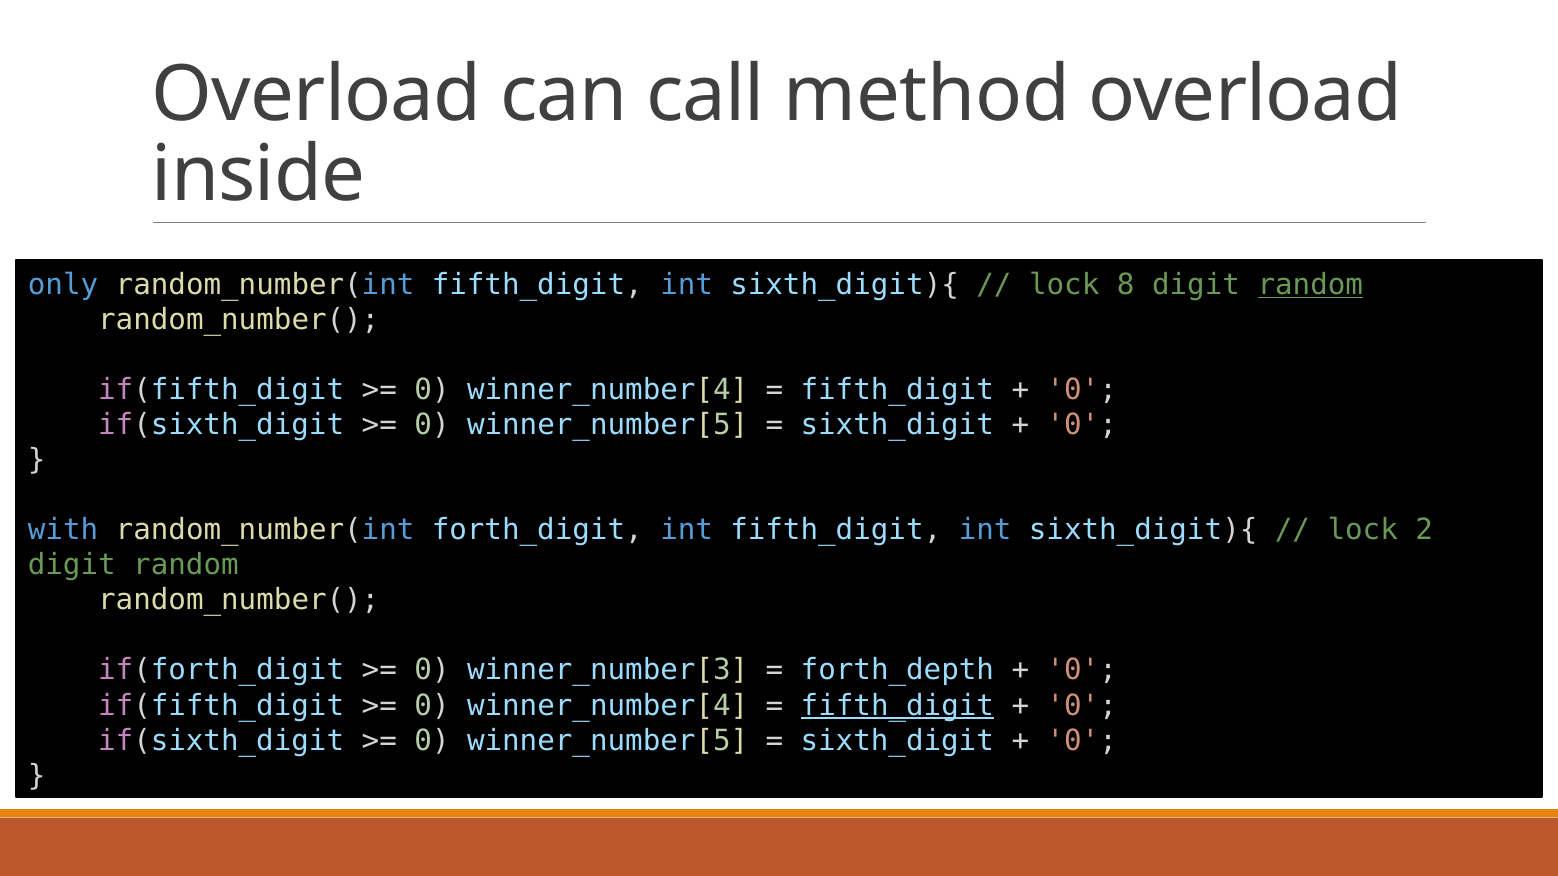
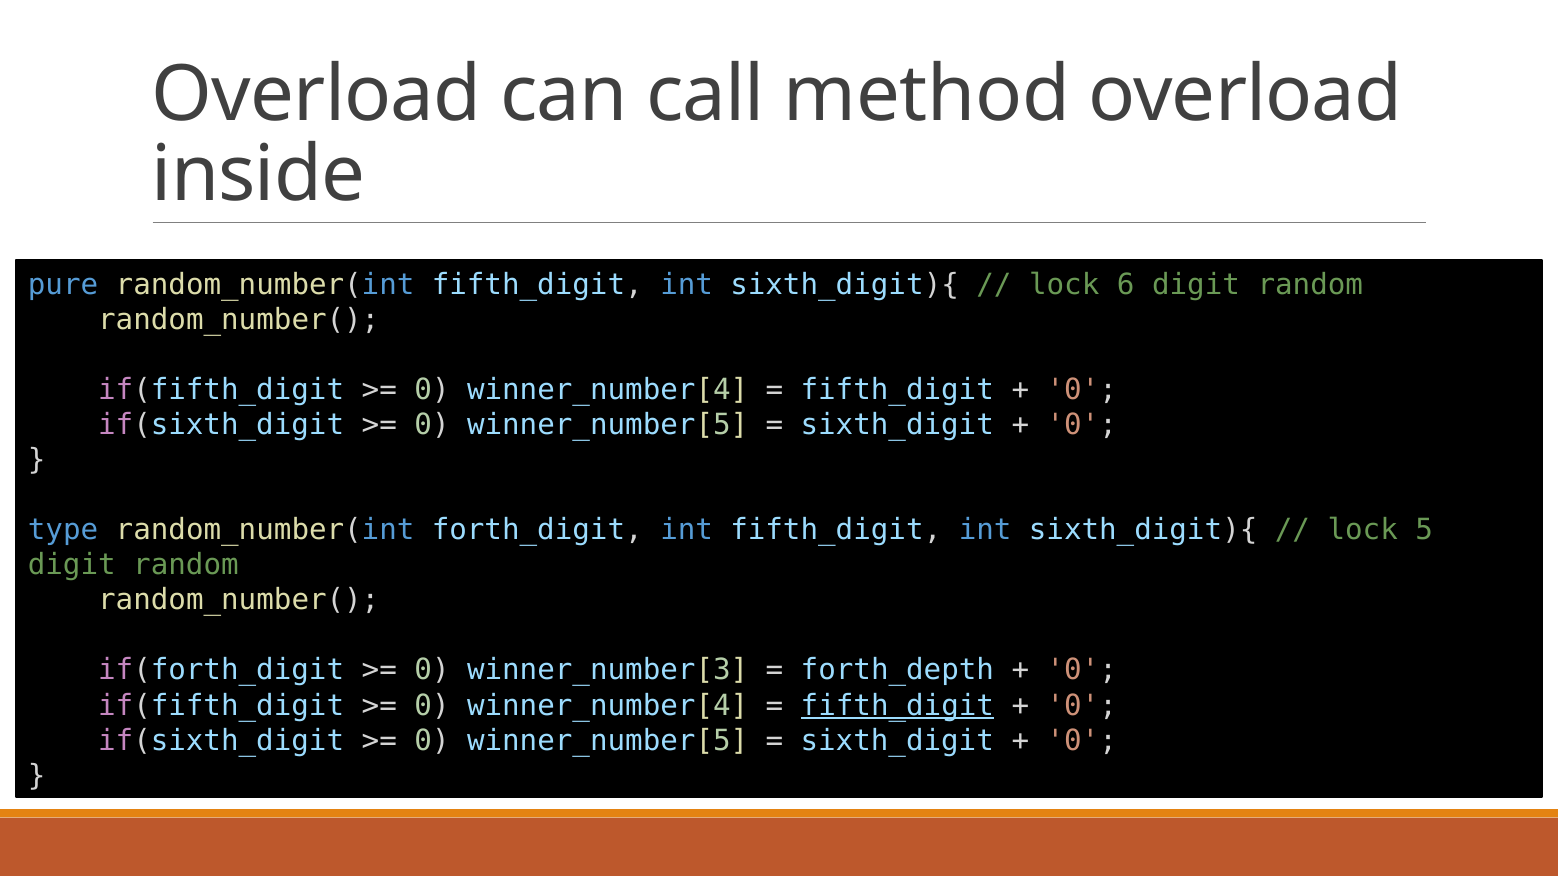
only: only -> pure
8: 8 -> 6
random at (1310, 285) underline: present -> none
with: with -> type
2: 2 -> 5
